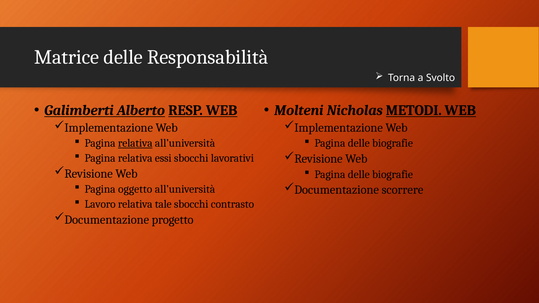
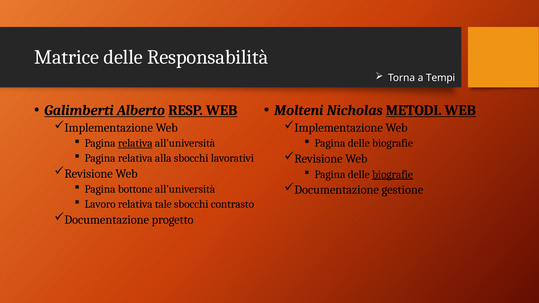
Svolto: Svolto -> Tempi
essi: essi -> alla
biografie at (393, 174) underline: none -> present
oggetto: oggetto -> bottone
scorrere: scorrere -> gestione
